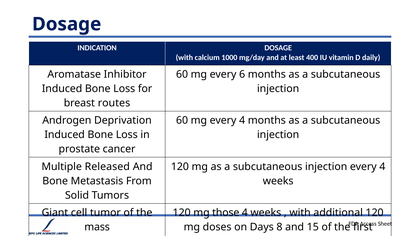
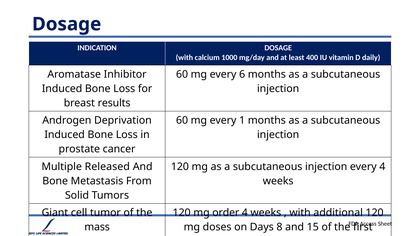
routes: routes -> results
60 mg every 4: 4 -> 1
those: those -> order
